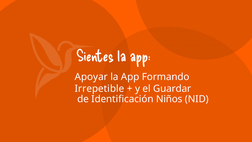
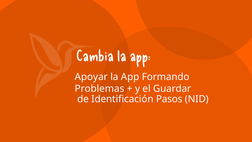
Sientes: Sientes -> Cambia
Irrepetible: Irrepetible -> Problemas
Niños: Niños -> Pasos
